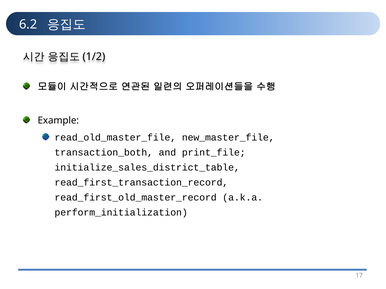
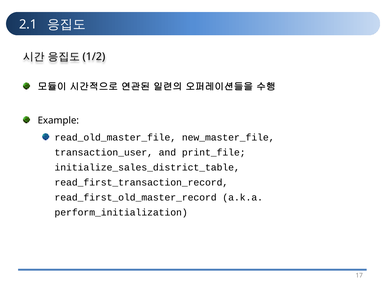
6.2: 6.2 -> 2.1
transaction_both: transaction_both -> transaction_user
